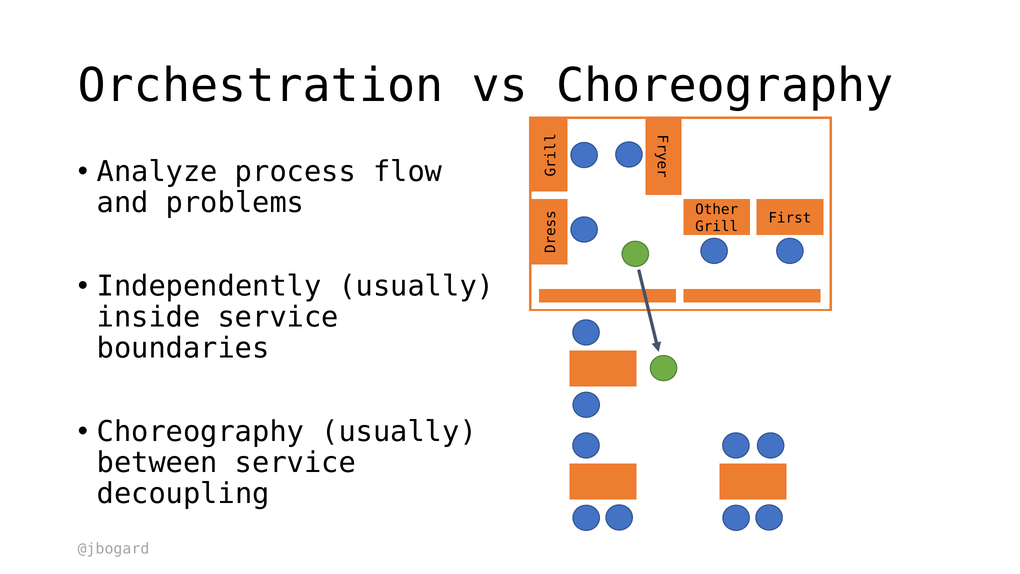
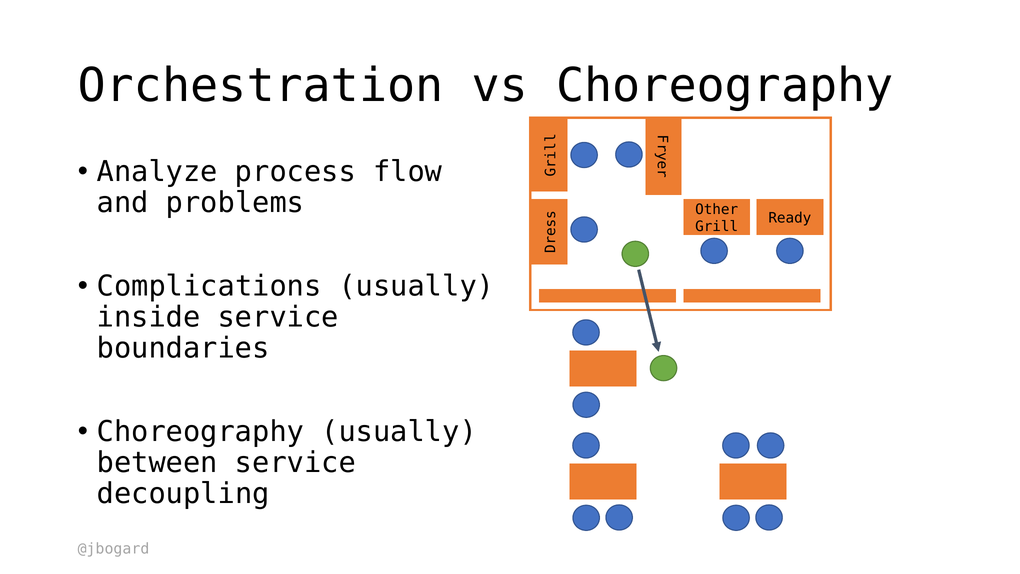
First: First -> Ready
Independently: Independently -> Complications
